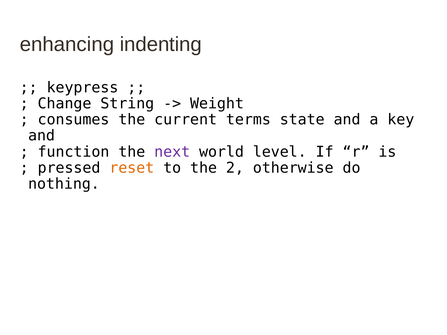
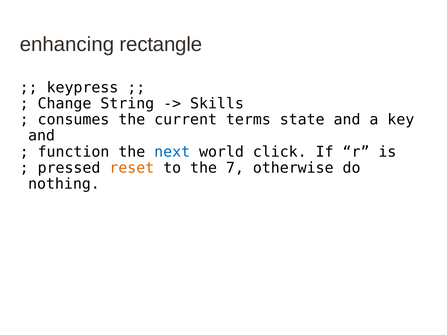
indenting: indenting -> rectangle
Weight: Weight -> Skills
next colour: purple -> blue
level: level -> click
2: 2 -> 7
